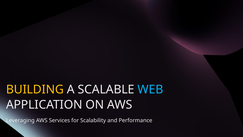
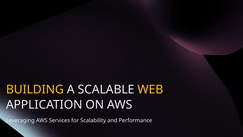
WEB colour: light blue -> yellow
